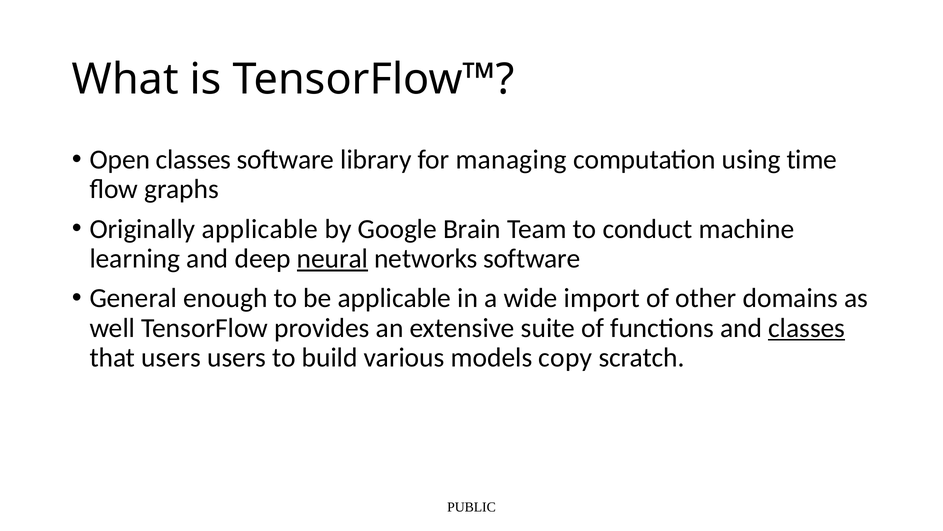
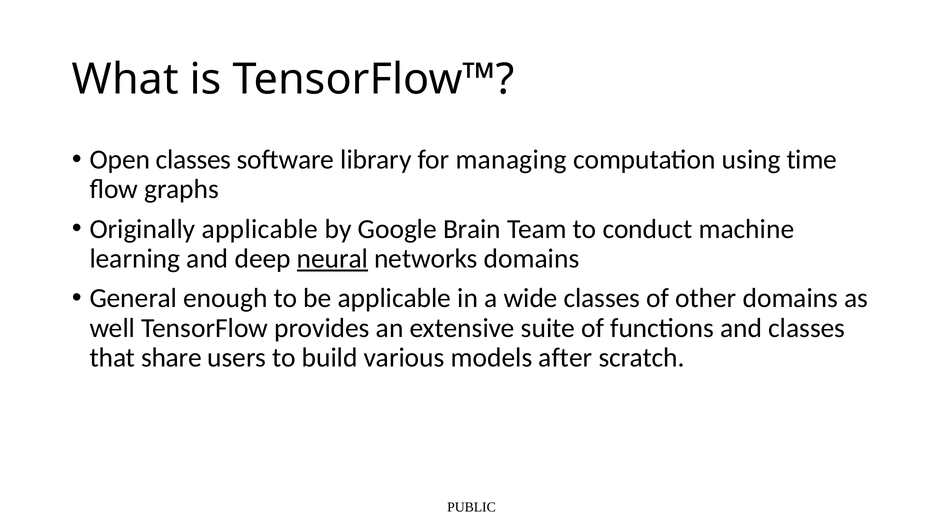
networks software: software -> domains
wide import: import -> classes
classes at (807, 328) underline: present -> none
that users: users -> share
copy: copy -> after
